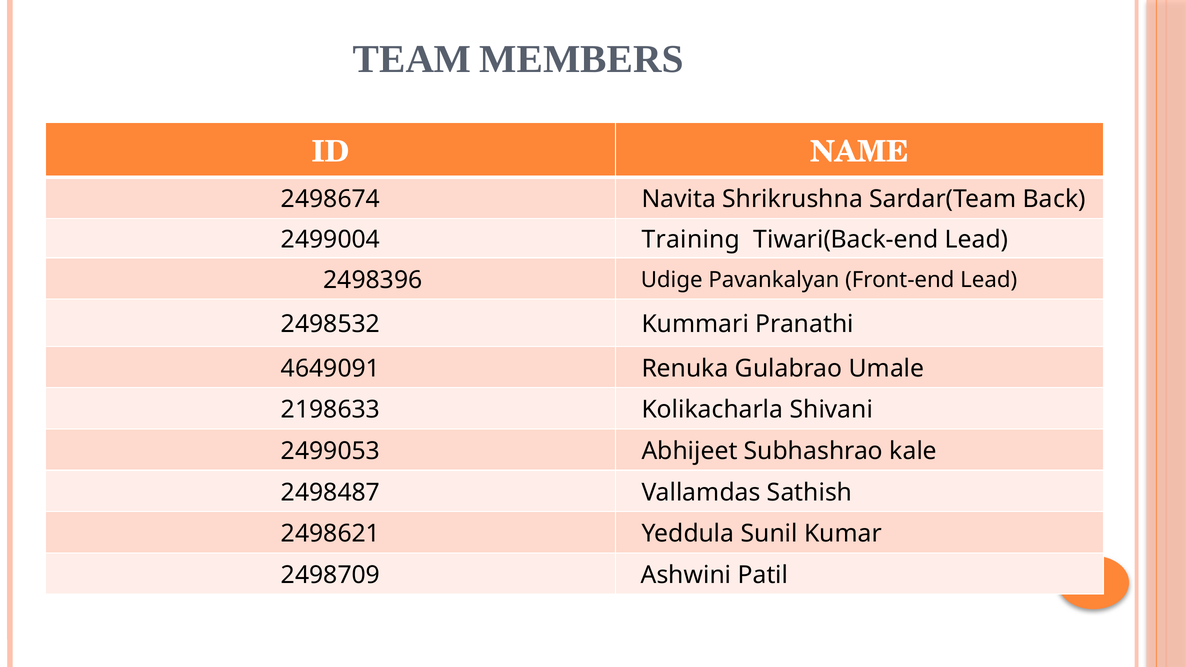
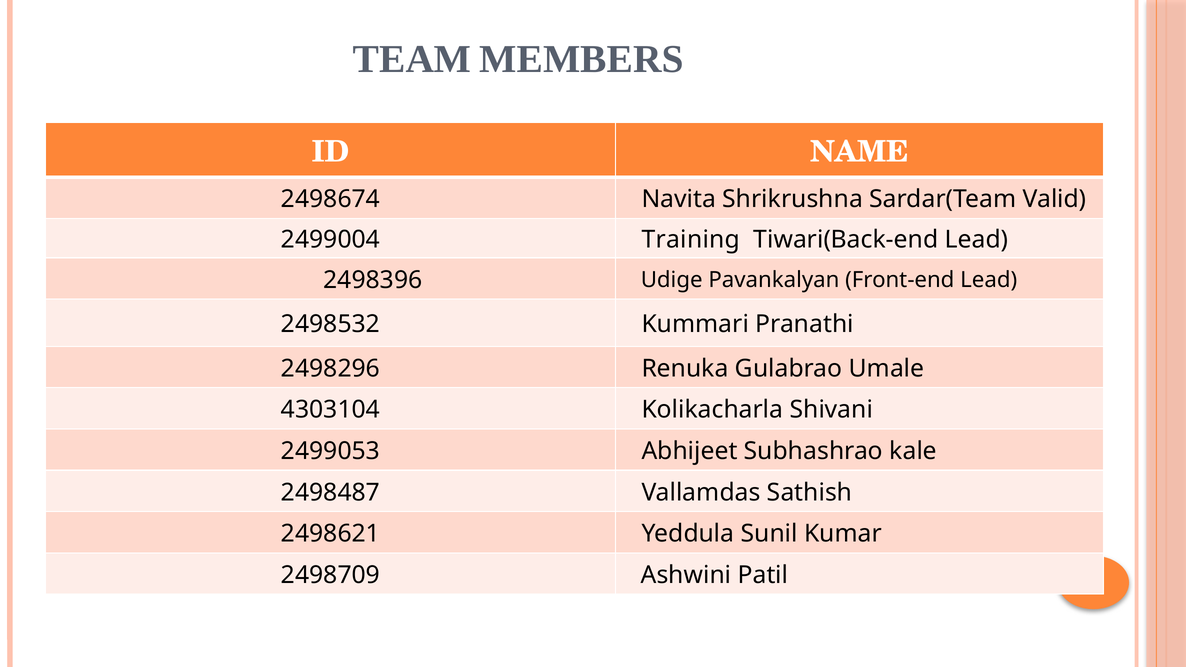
Back: Back -> Valid
4649091: 4649091 -> 2498296
2198633: 2198633 -> 4303104
